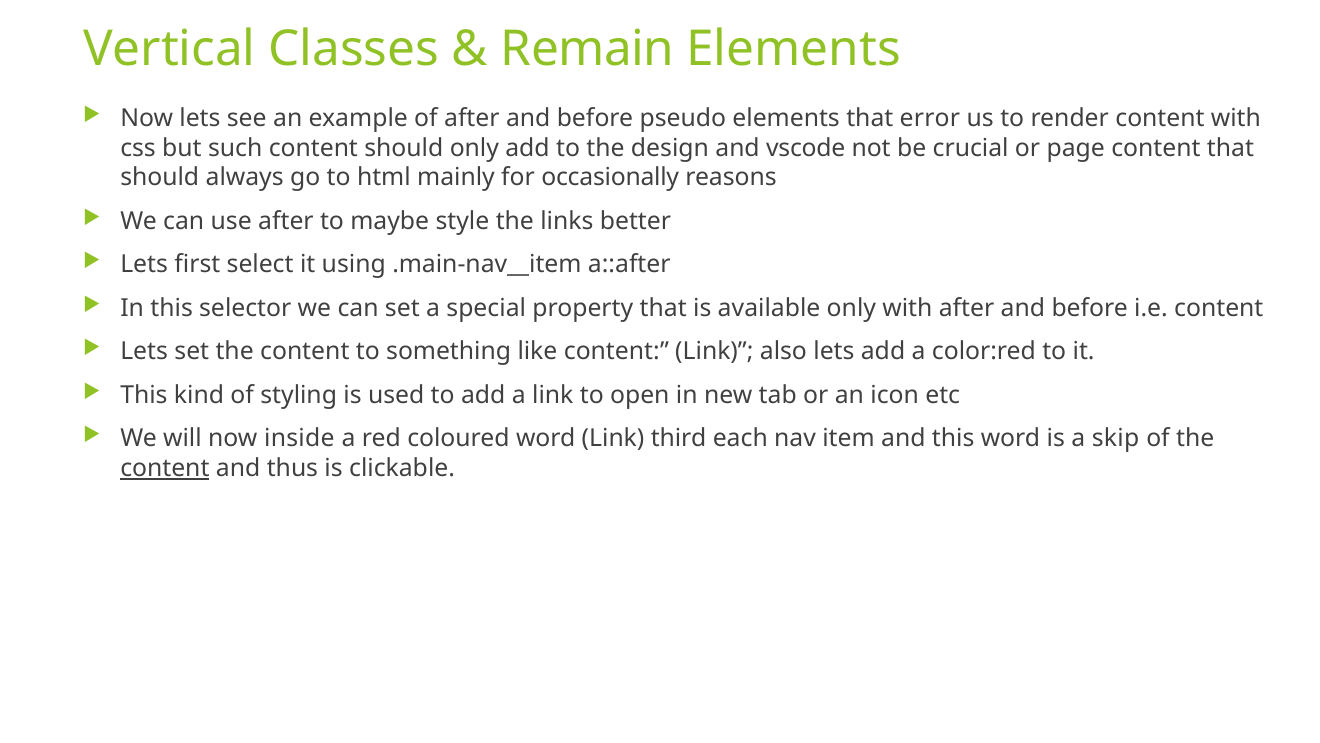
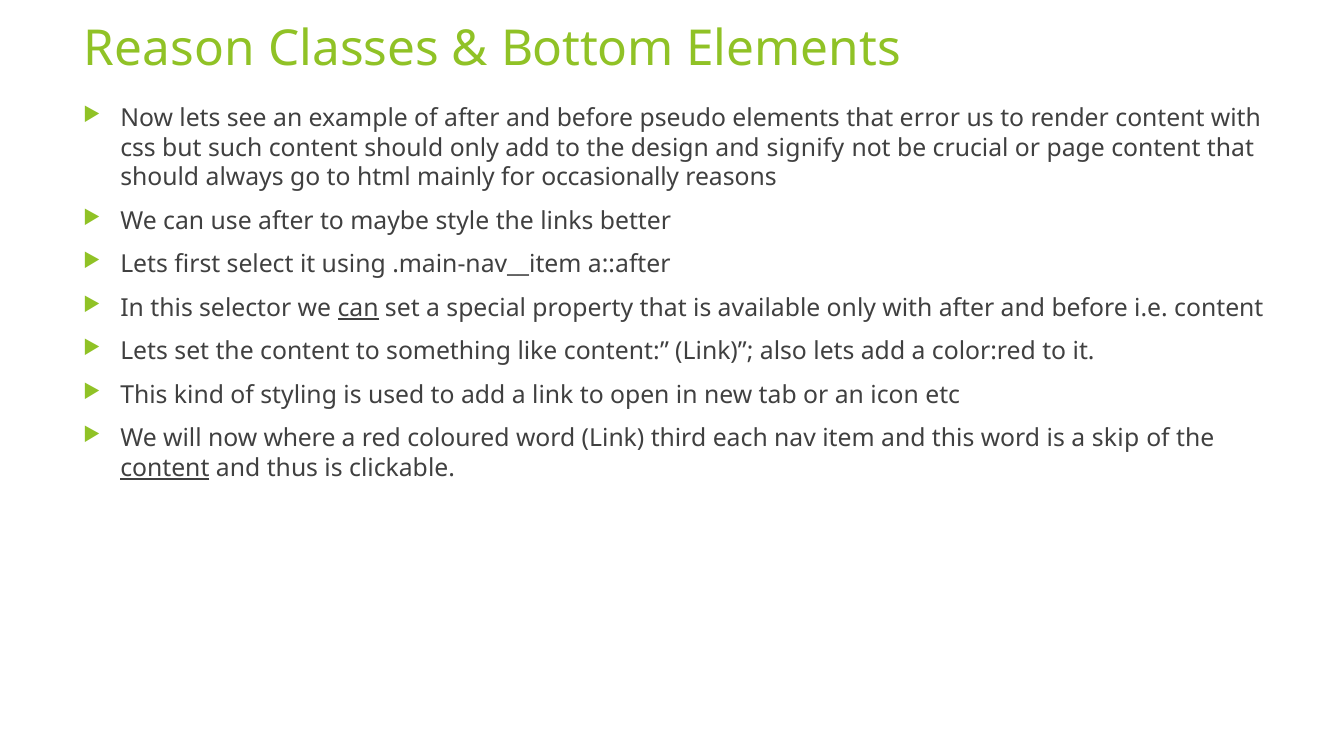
Vertical: Vertical -> Reason
Remain: Remain -> Bottom
vscode: vscode -> signify
can at (358, 308) underline: none -> present
inside: inside -> where
